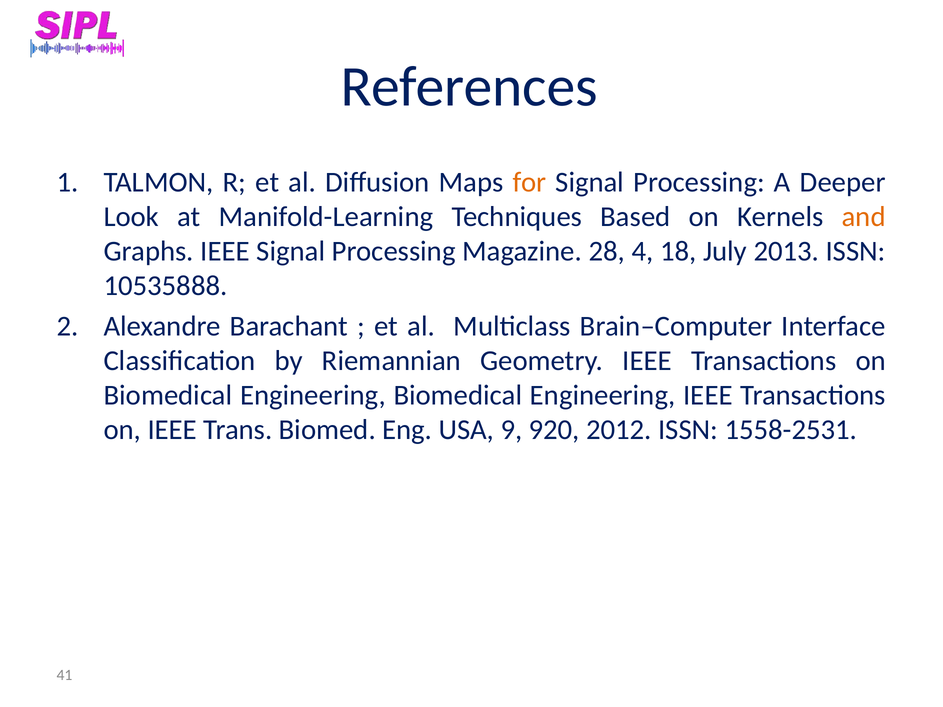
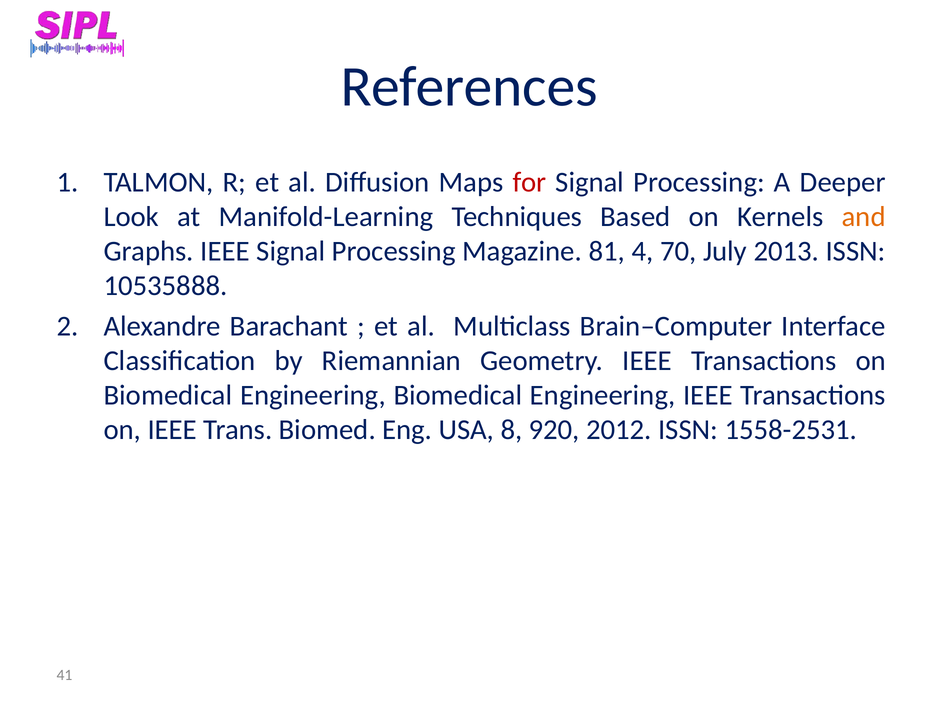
for colour: orange -> red
28: 28 -> 81
18: 18 -> 70
9: 9 -> 8
